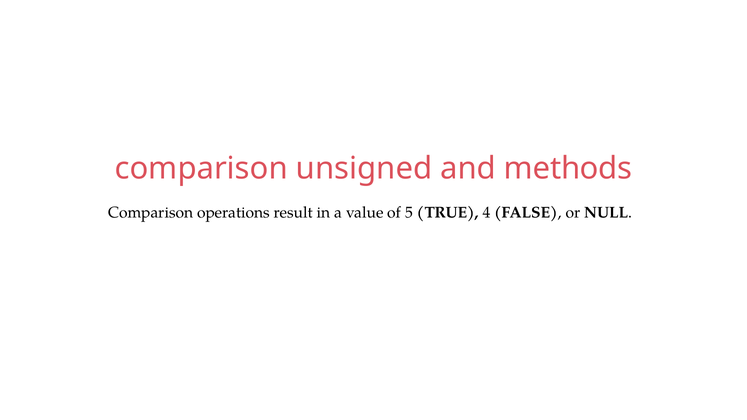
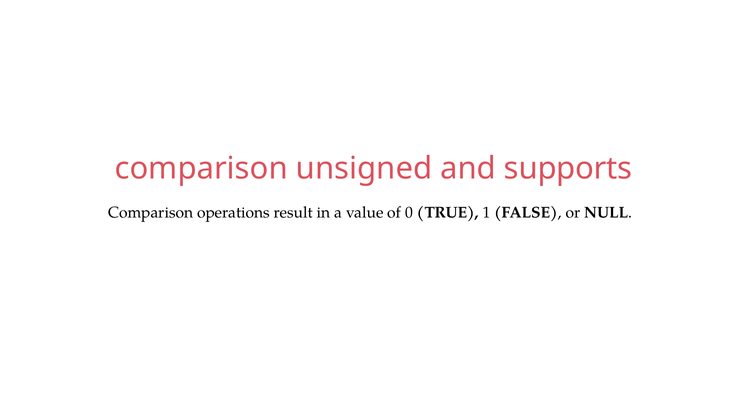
methods: methods -> supports
5: 5 -> 0
4: 4 -> 1
